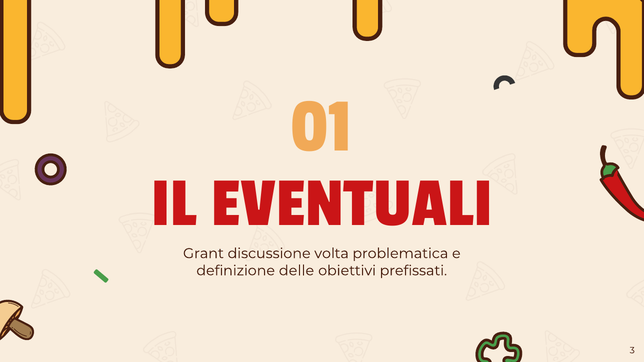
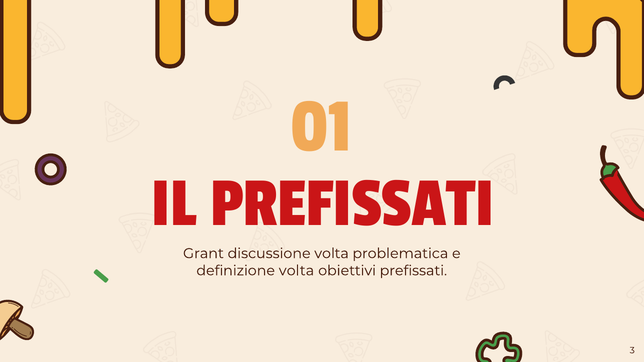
IL EVENTUALI: EVENTUALI -> PREFISSATI
definizione delle: delle -> volta
